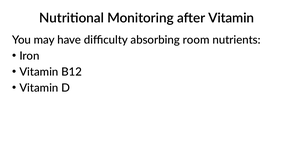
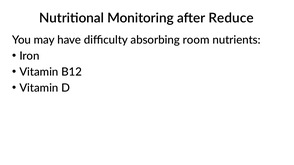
after Vitamin: Vitamin -> Reduce
